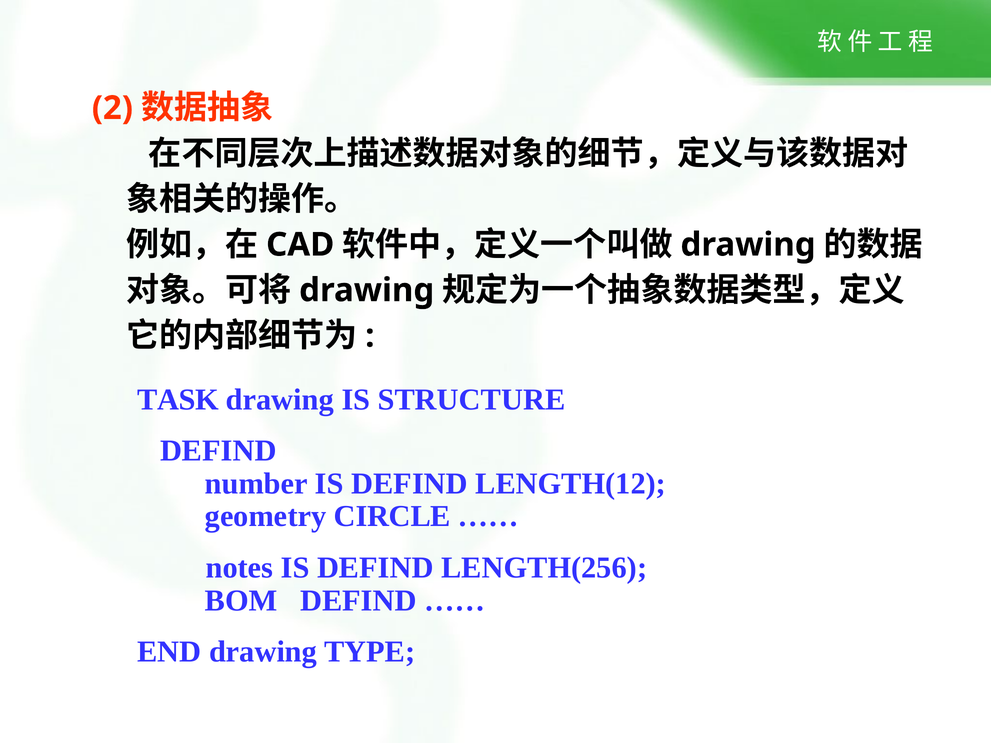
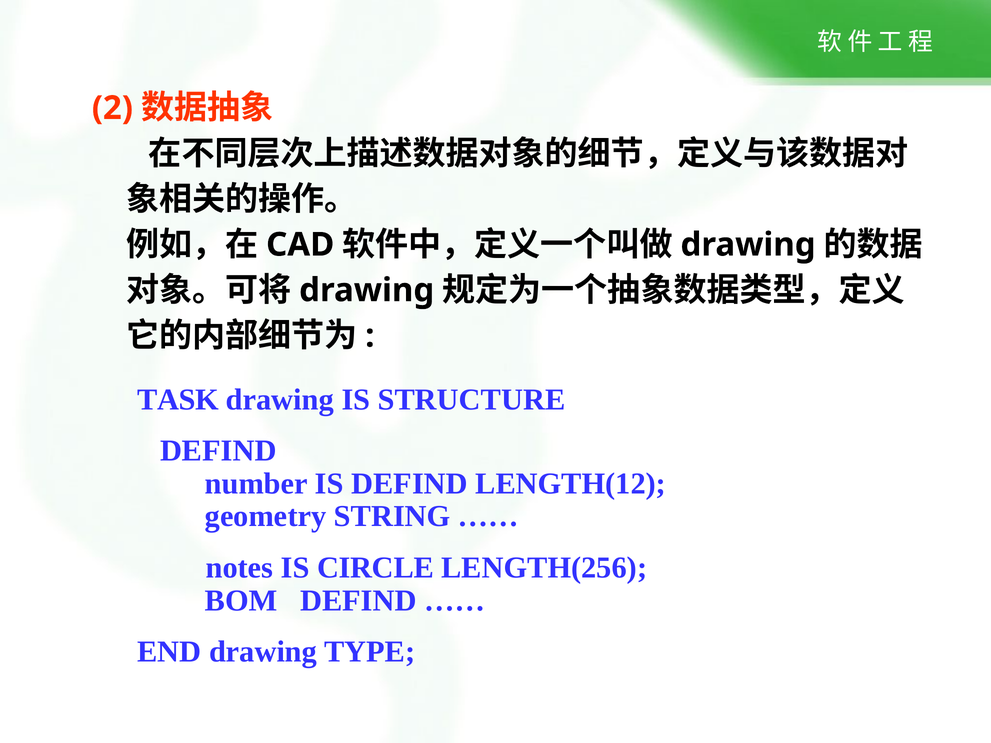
CIRCLE: CIRCLE -> STRING
notes IS DEFIND: DEFIND -> CIRCLE
